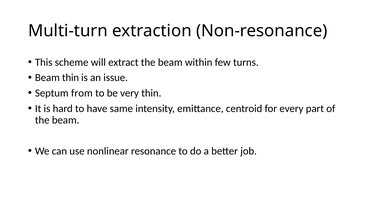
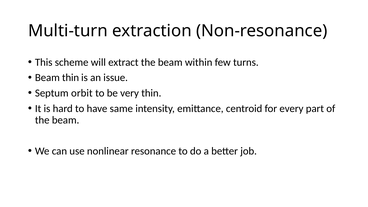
from: from -> orbit
